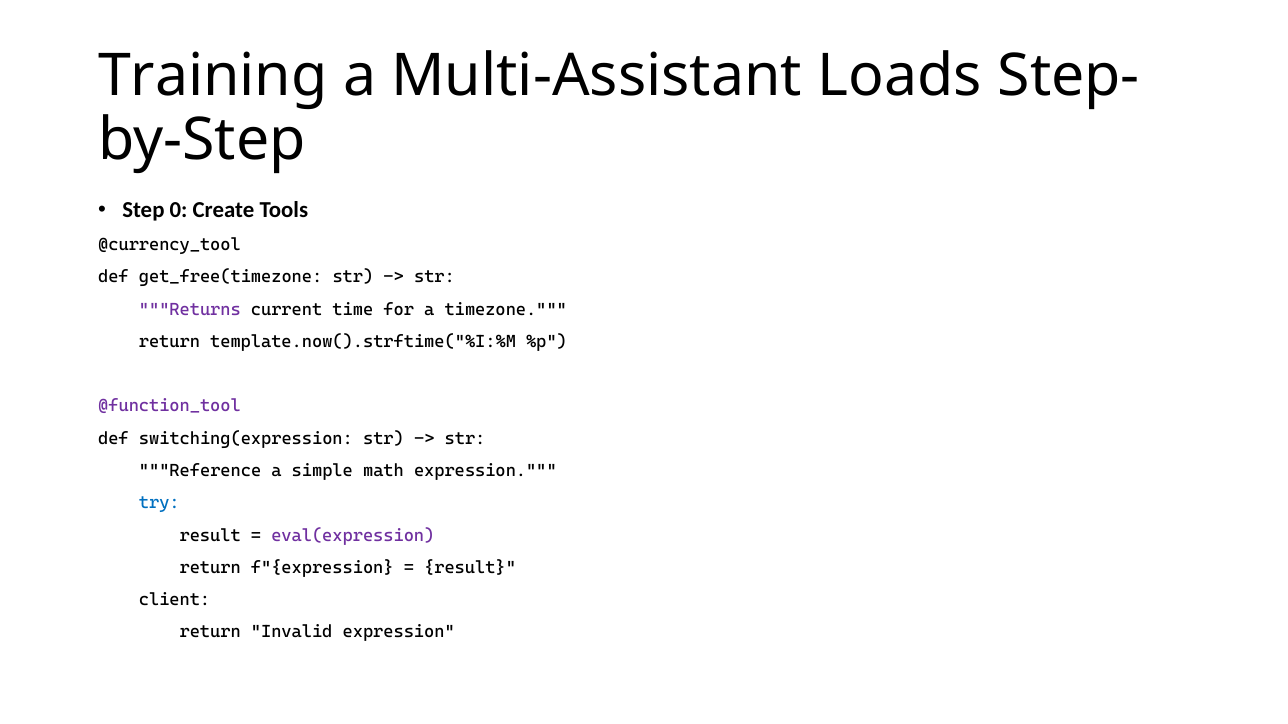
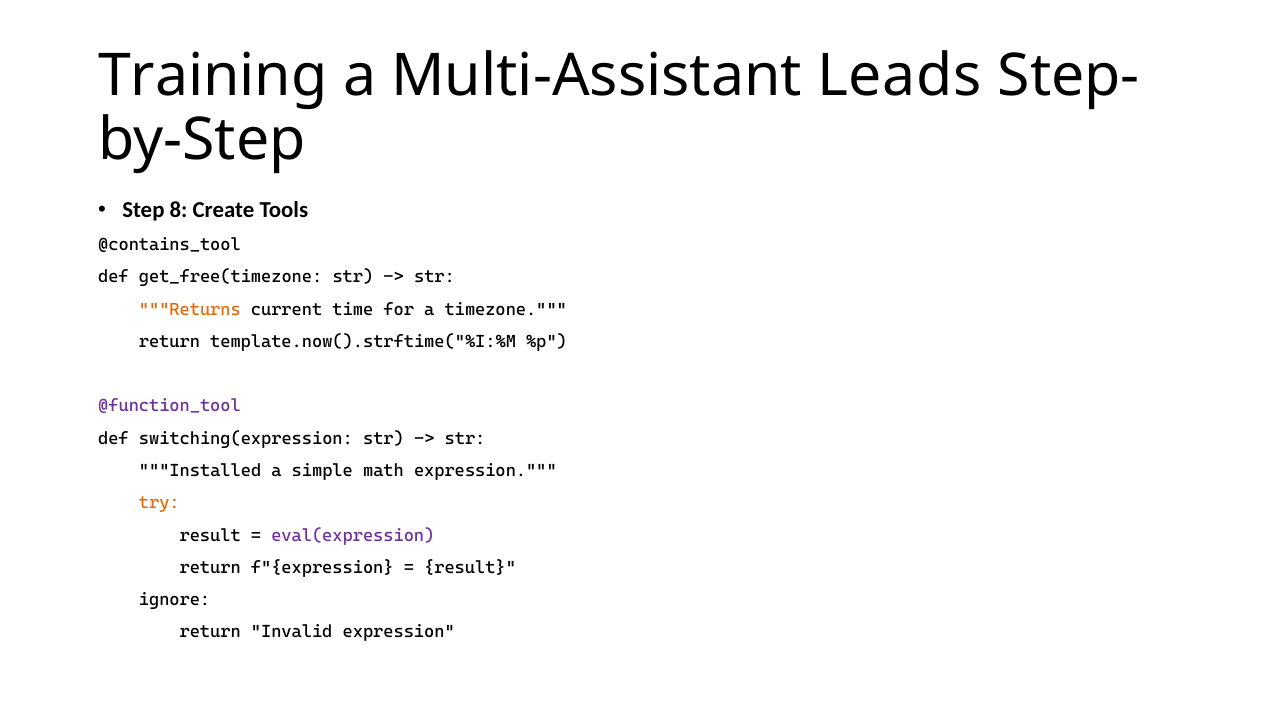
Loads: Loads -> Leads
0: 0 -> 8
@currency_tool: @currency_tool -> @contains_tool
Returns colour: purple -> orange
Reference: Reference -> Installed
try colour: blue -> orange
client: client -> ignore
